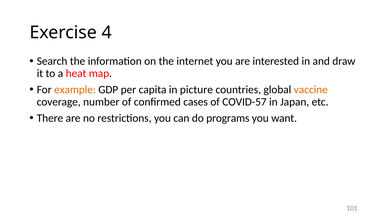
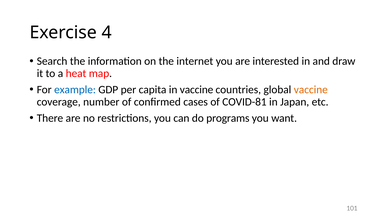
example colour: orange -> blue
in picture: picture -> vaccine
COVID-57: COVID-57 -> COVID-81
